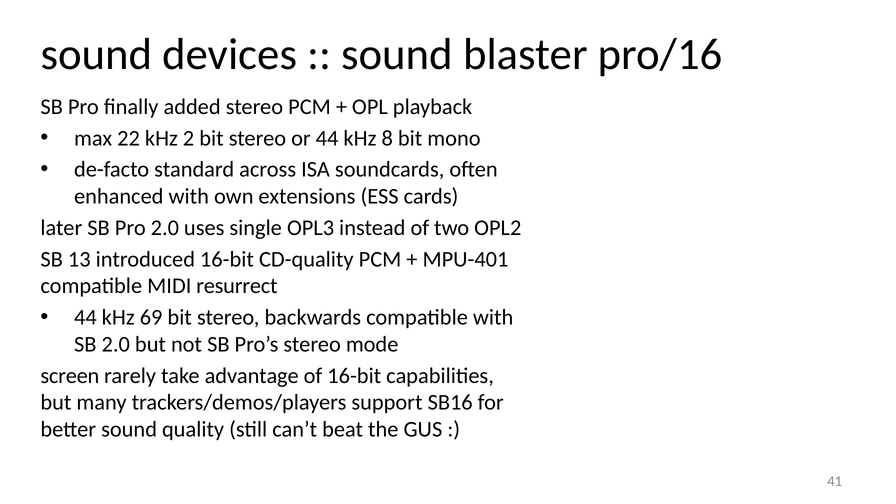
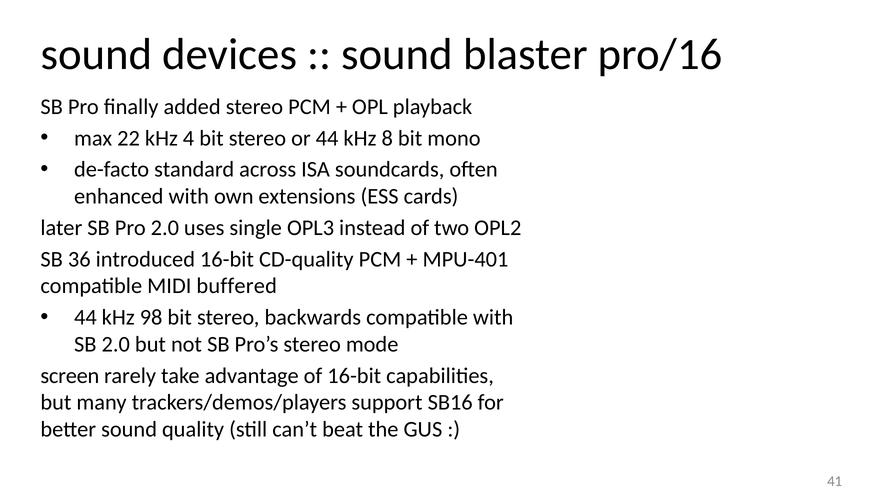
2: 2 -> 4
13: 13 -> 36
resurrect: resurrect -> buffered
69: 69 -> 98
